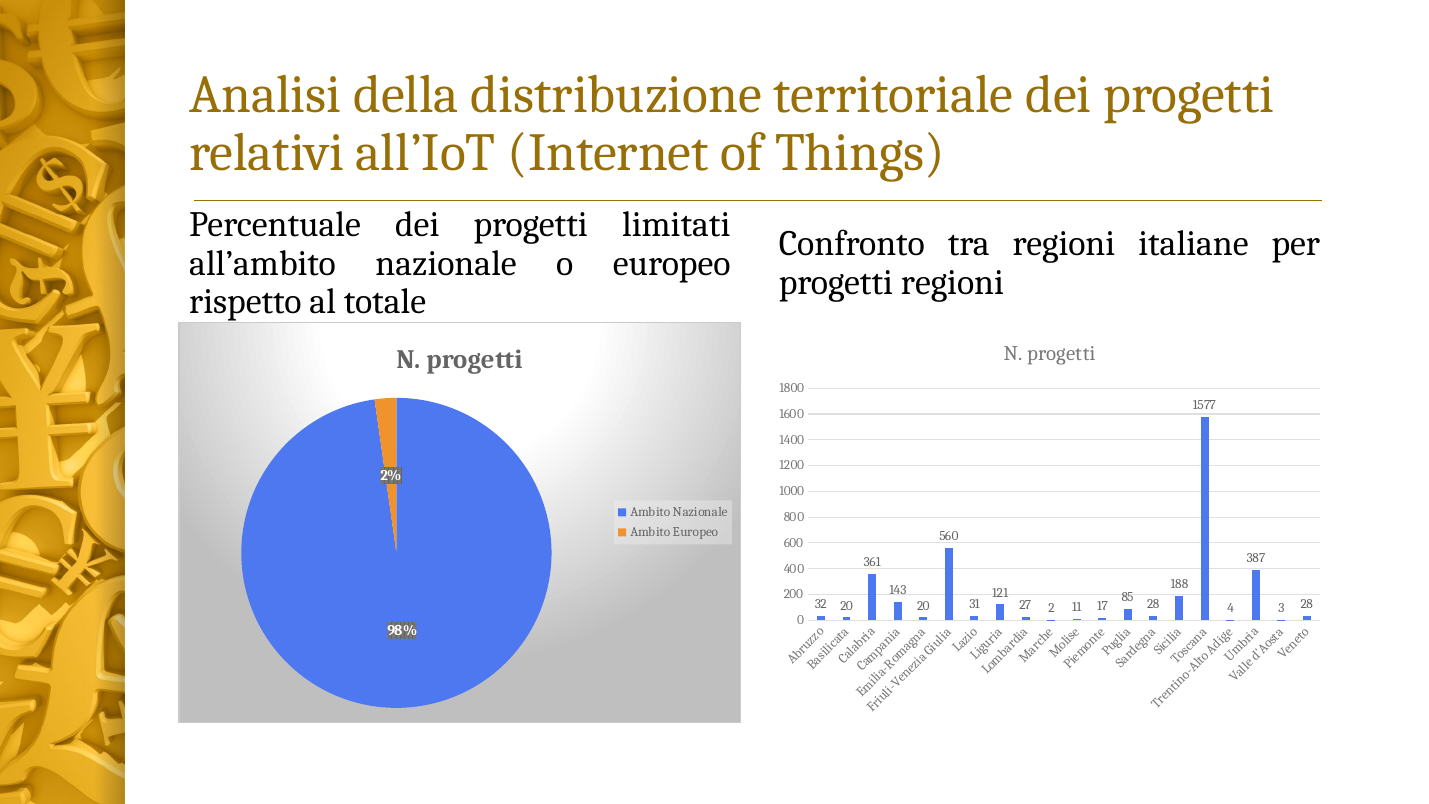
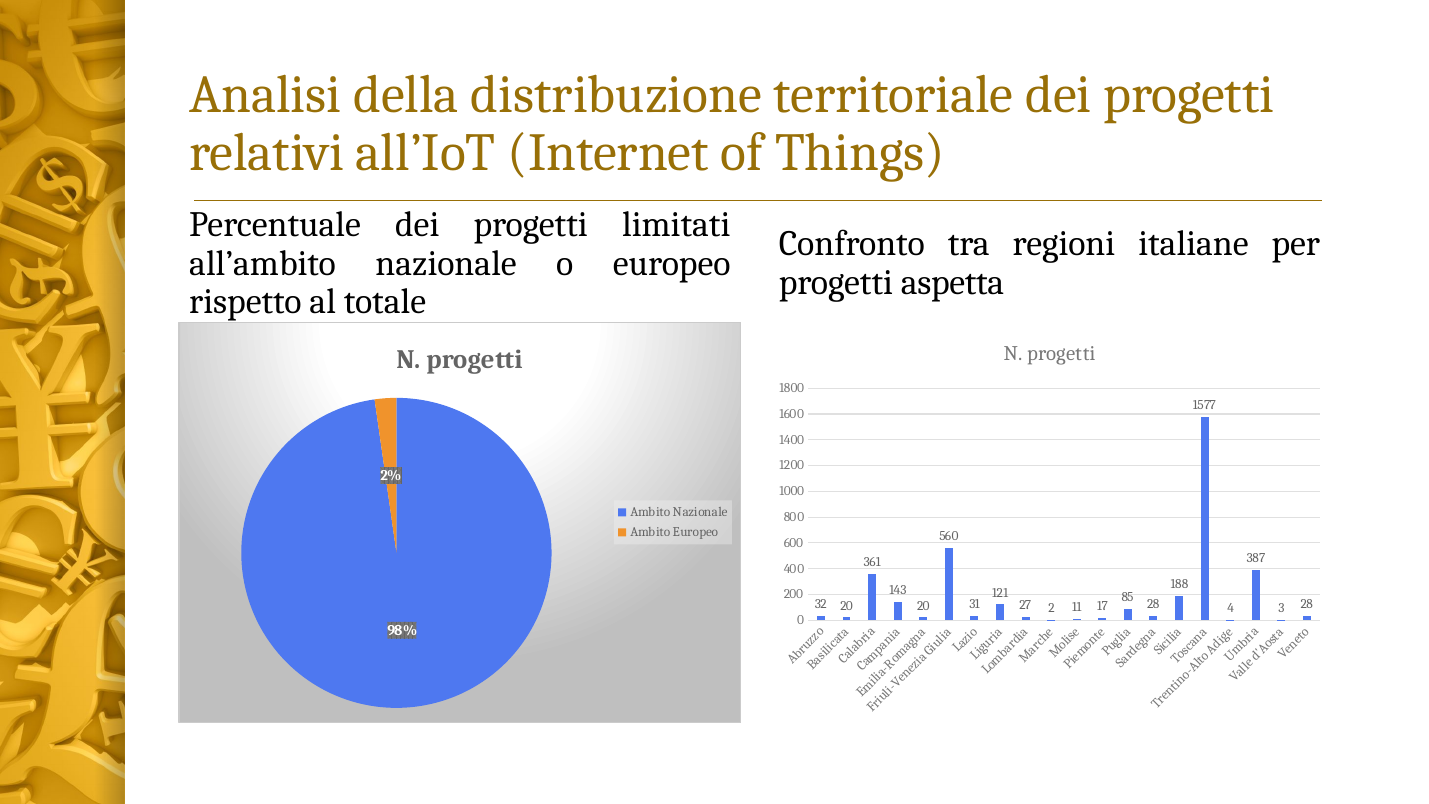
regioni at (952, 283): regioni -> aspetta
